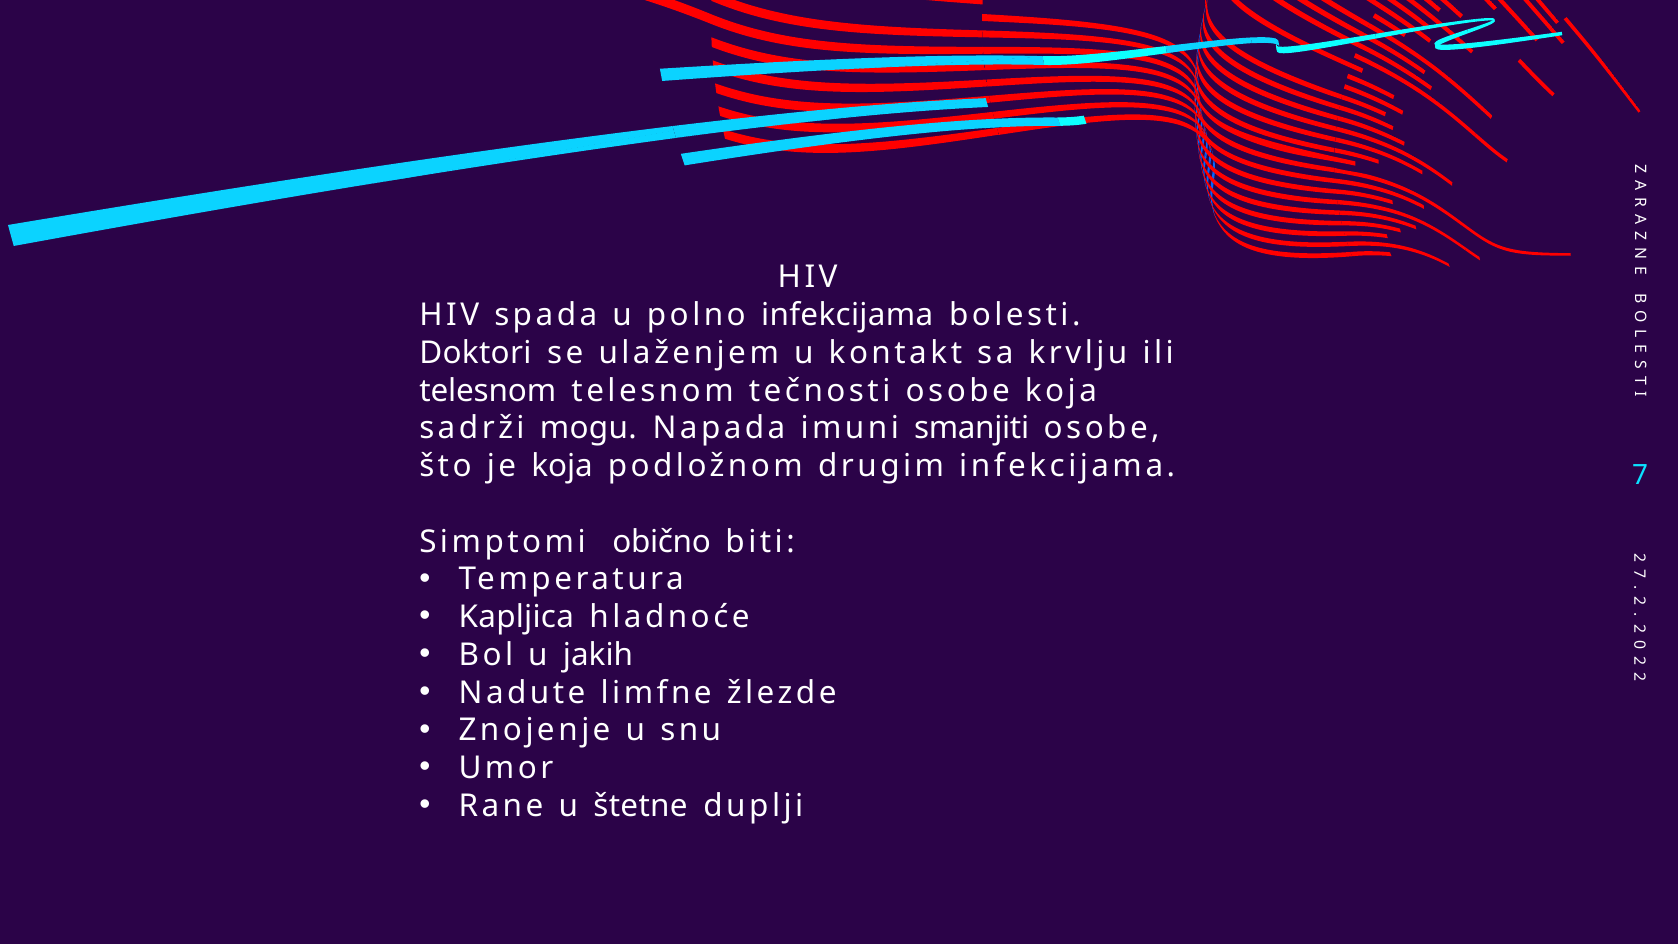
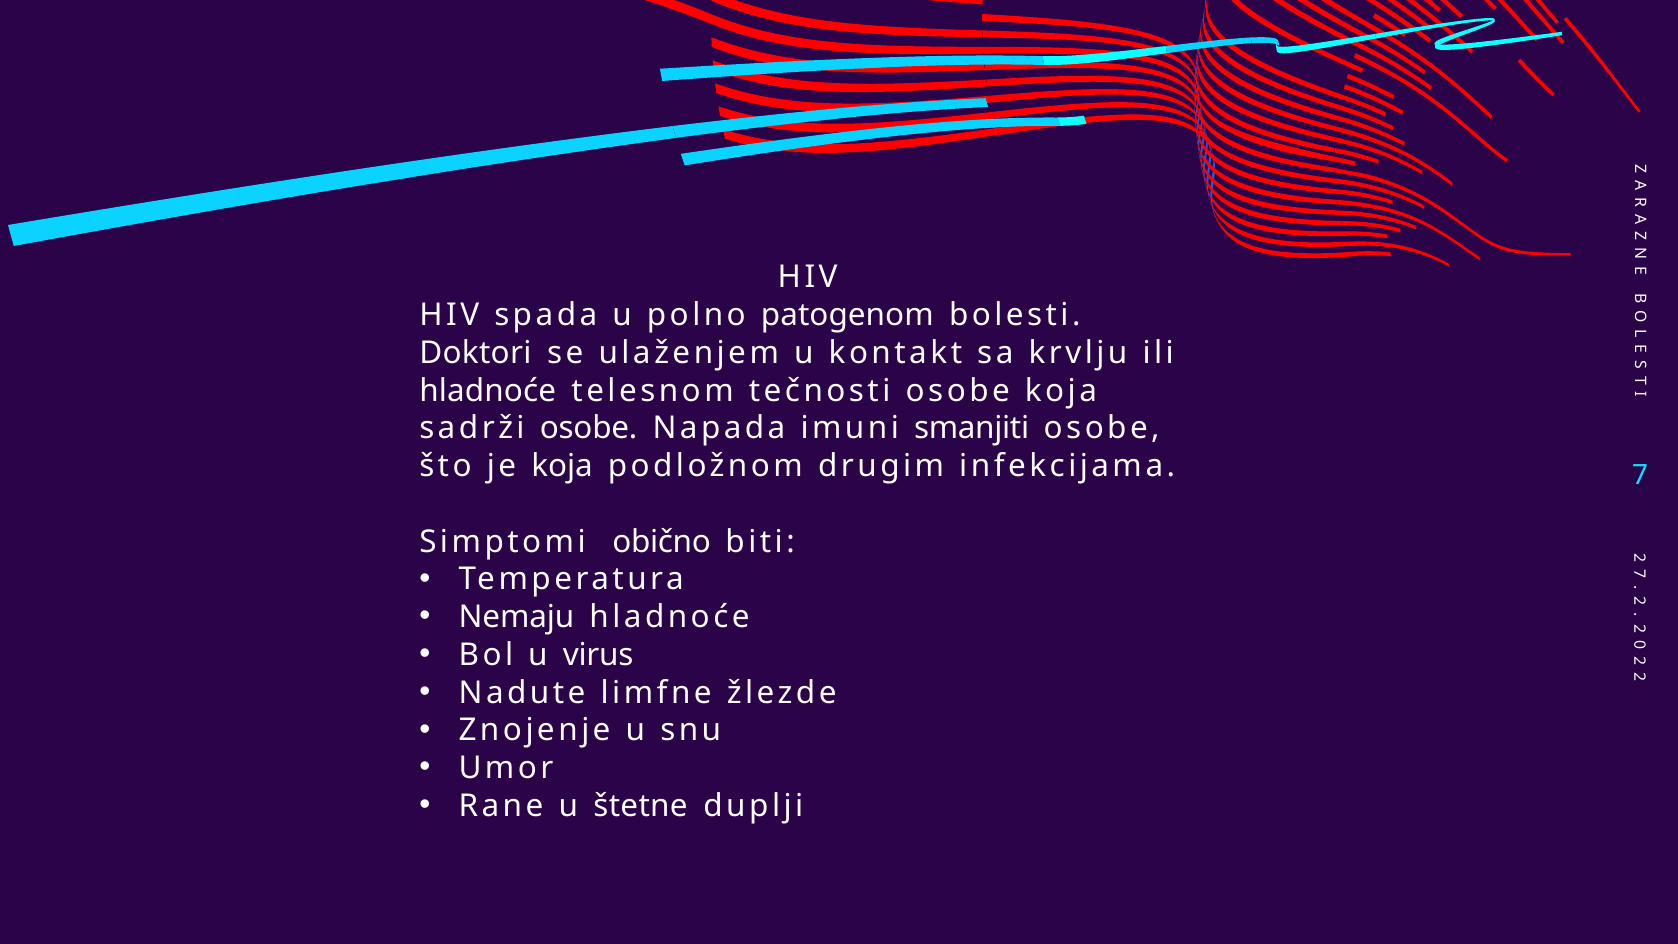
polno infekcijama: infekcijama -> patogenom
telesnom at (488, 391): telesnom -> hladnoće
sadrži mogu: mogu -> osobe
Kapljica: Kapljica -> Nemaju
jakih: jakih -> virus
